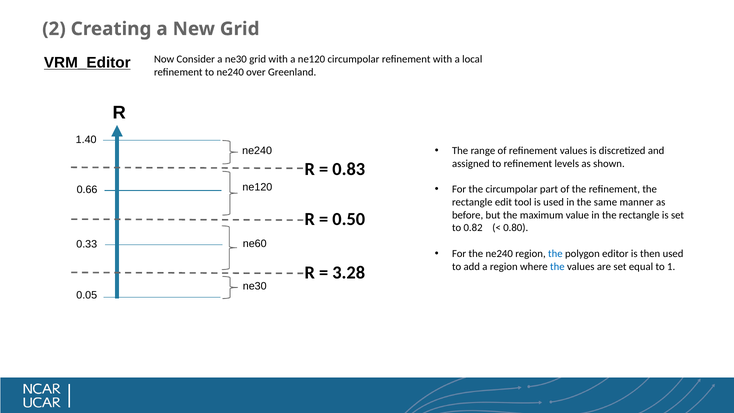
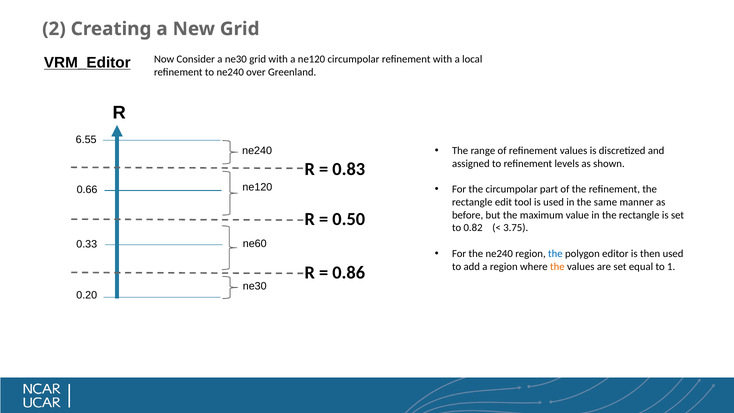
1.40: 1.40 -> 6.55
0.80: 0.80 -> 3.75
the at (557, 266) colour: blue -> orange
3.28: 3.28 -> 0.86
0.05: 0.05 -> 0.20
